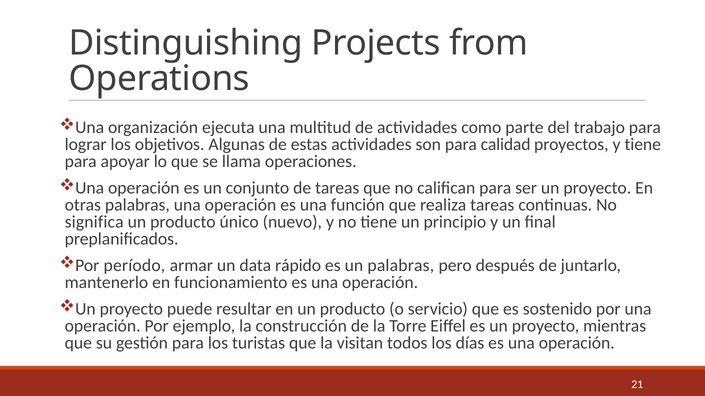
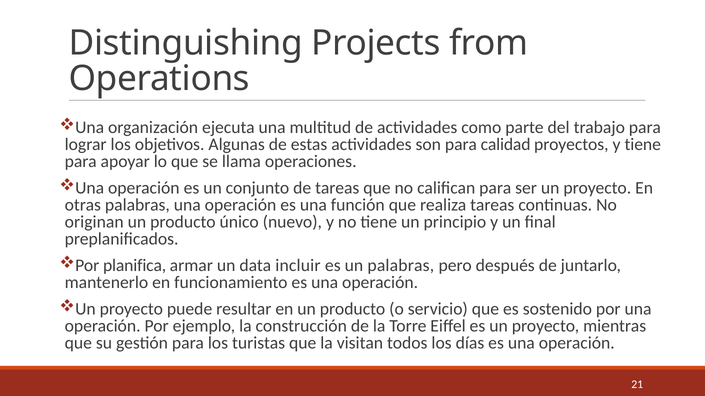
significa: significa -> originan
período: período -> planifica
rápido: rápido -> incluir
